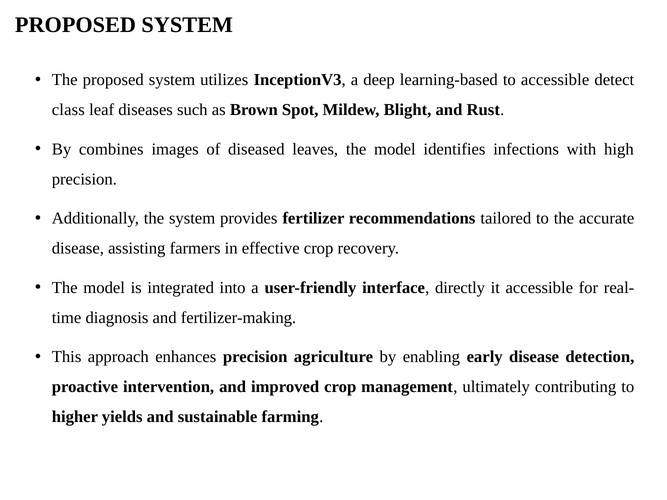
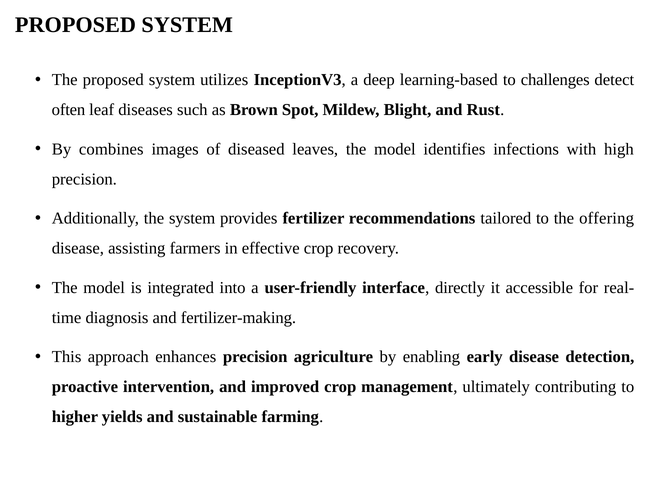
to accessible: accessible -> challenges
class: class -> often
accurate: accurate -> offering
